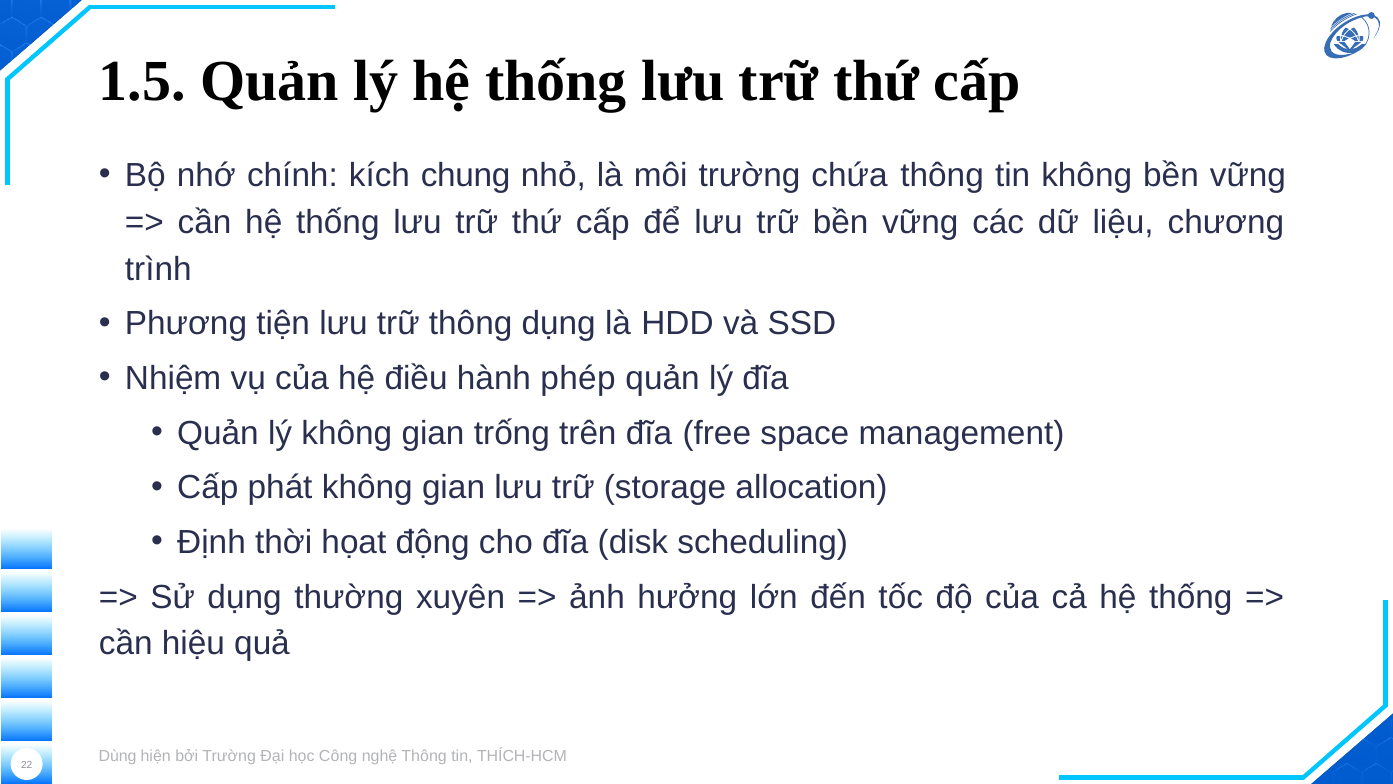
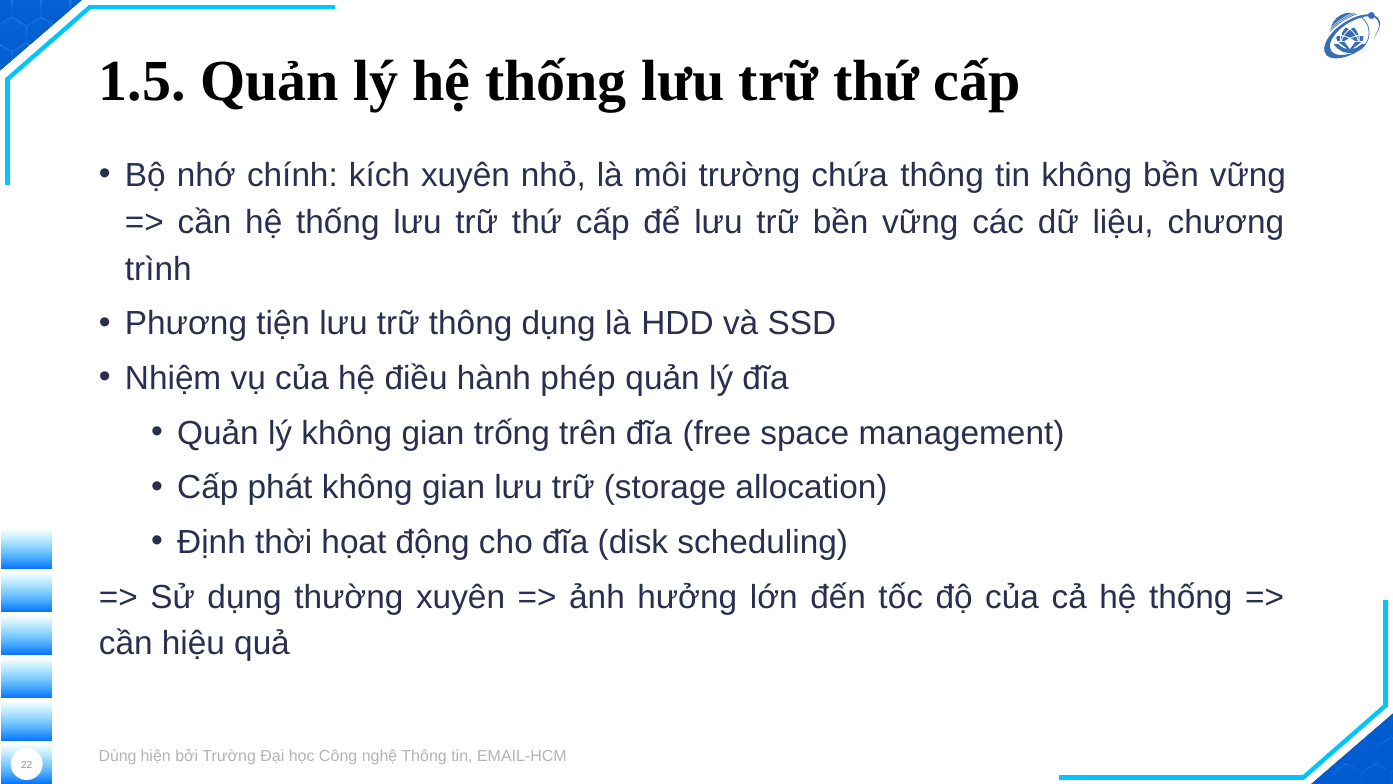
kích chung: chung -> xuyên
THÍCH-HCM: THÍCH-HCM -> EMAIL-HCM
